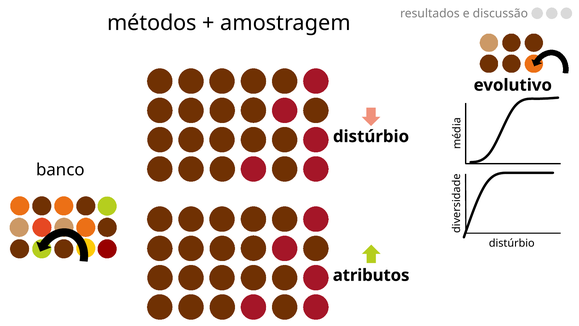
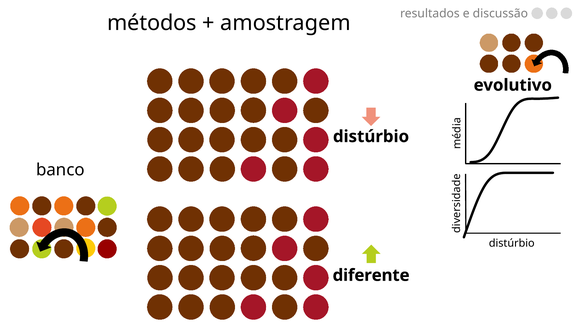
atributos: atributos -> diferente
